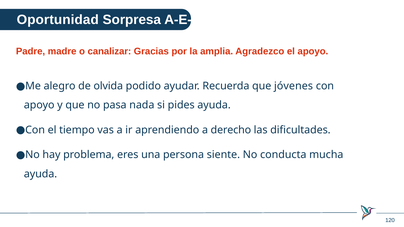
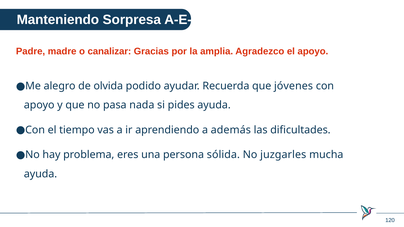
Oportunidad: Oportunidad -> Manteniendo
derecho: derecho -> además
siente: siente -> sólida
conducta: conducta -> juzgarles
